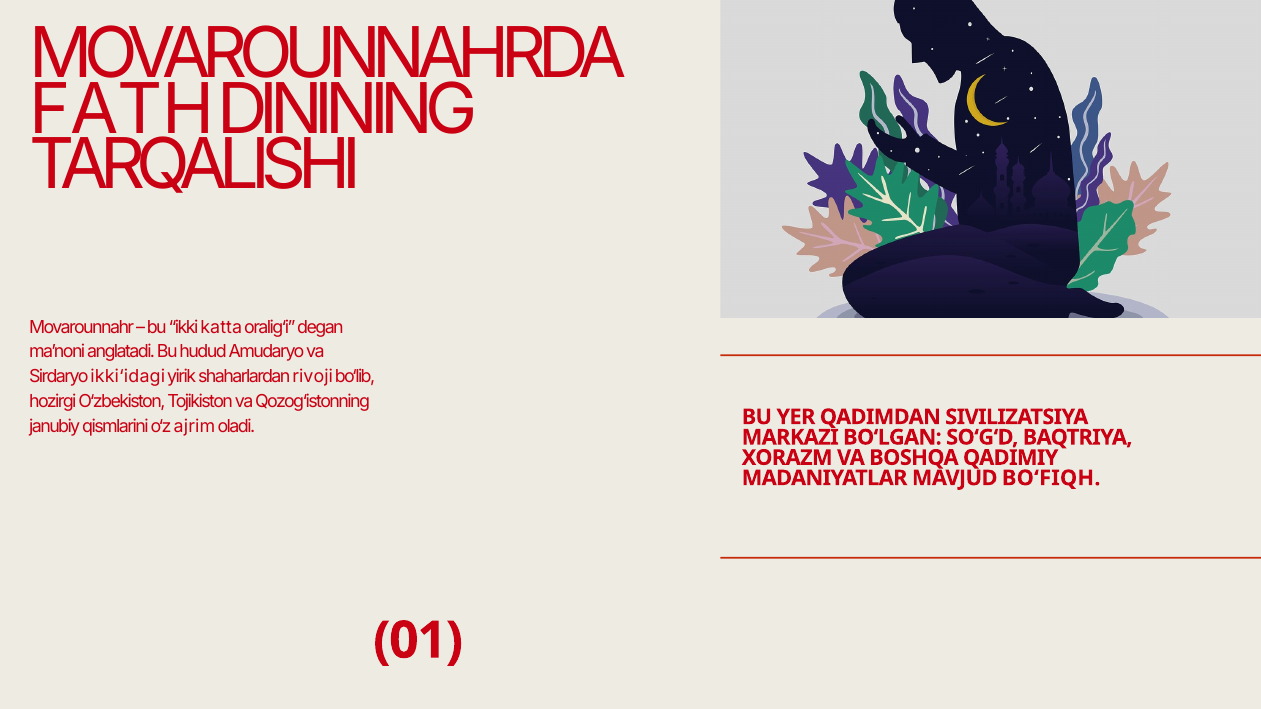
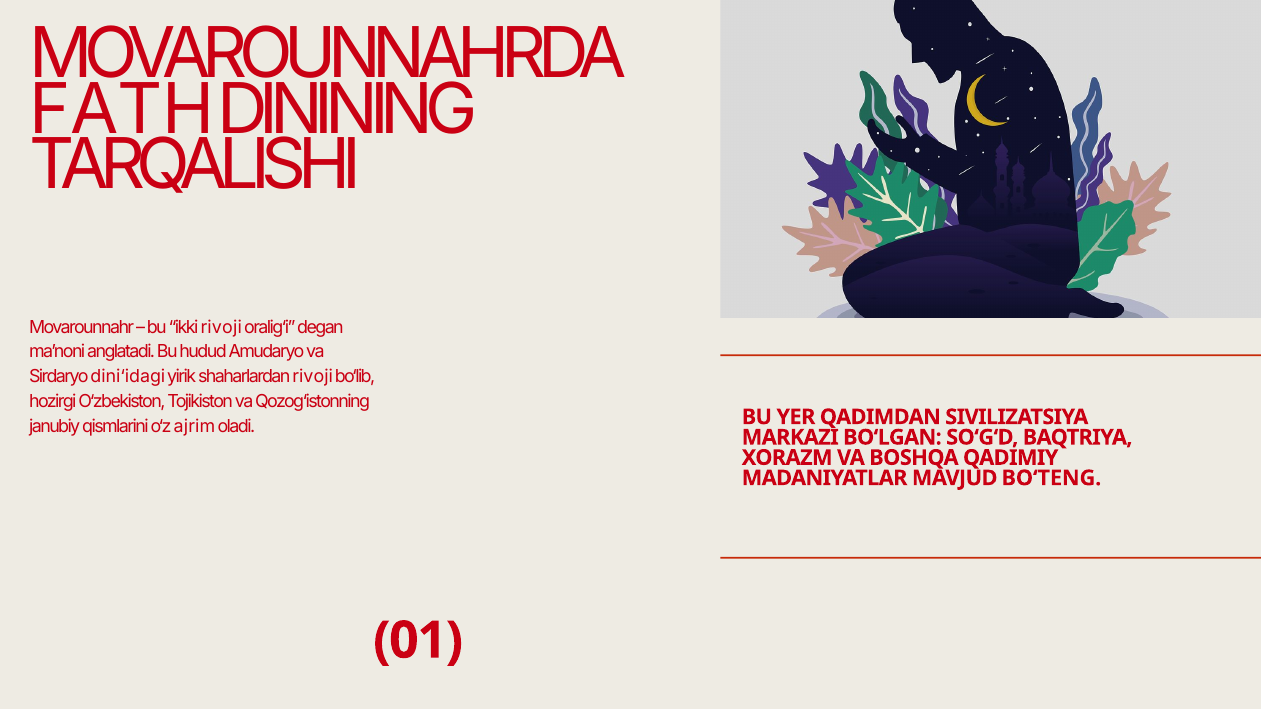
ikki katta: katta -> rivoji
ikki‘idagi: ikki‘idagi -> dini‘idagi
BO‘FIQH: BO‘FIQH -> BO‘TENG
